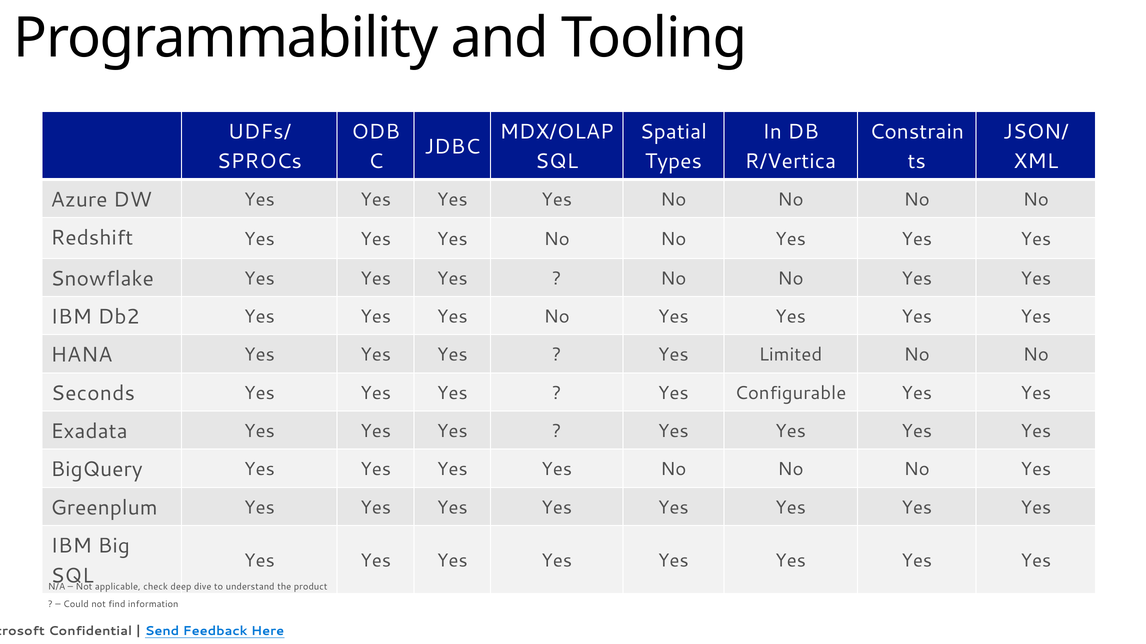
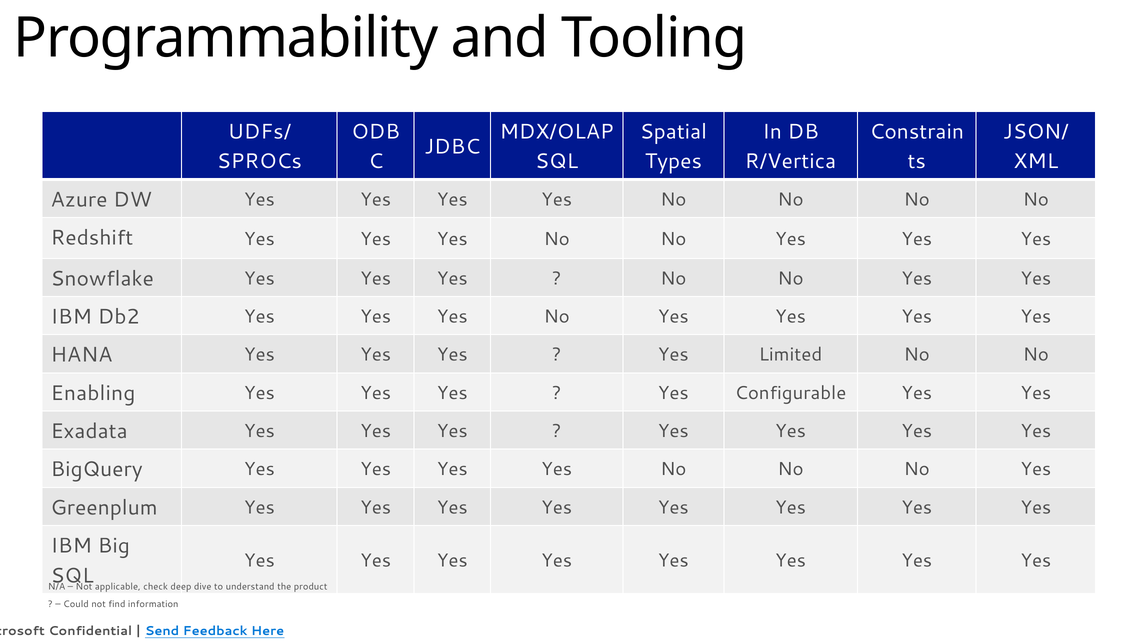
Seconds: Seconds -> Enabling
